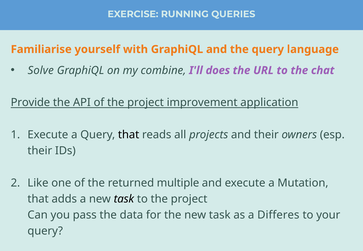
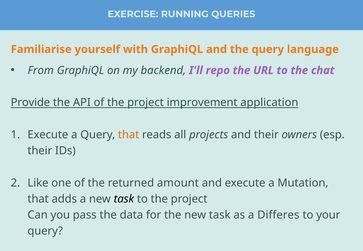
Solve: Solve -> From
combine: combine -> backend
does: does -> repo
that at (129, 135) colour: black -> orange
multiple: multiple -> amount
